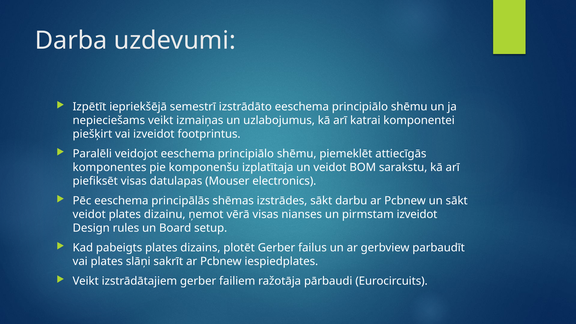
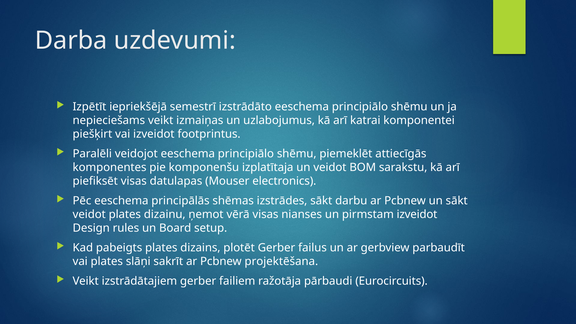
iespiedplates: iespiedplates -> projektēšana
